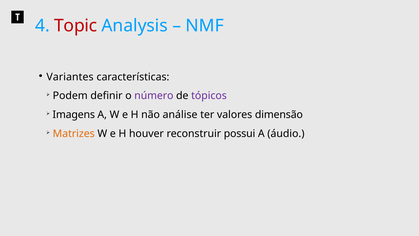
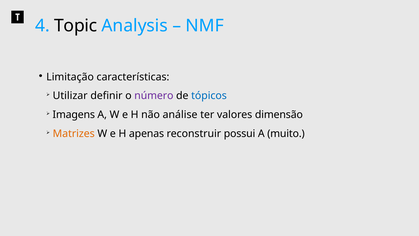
Topic colour: red -> black
Variantes: Variantes -> Limitação
Podem: Podem -> Utilizar
tópicos colour: purple -> blue
houver: houver -> apenas
áudio: áudio -> muito
